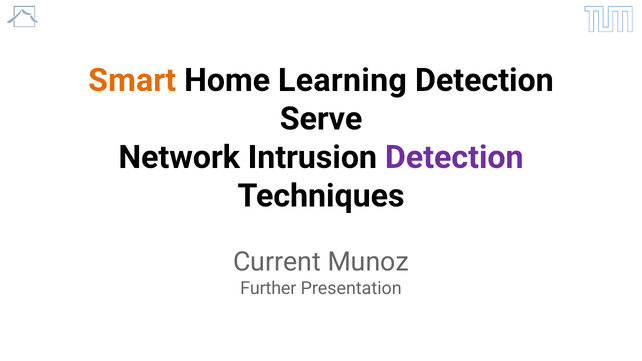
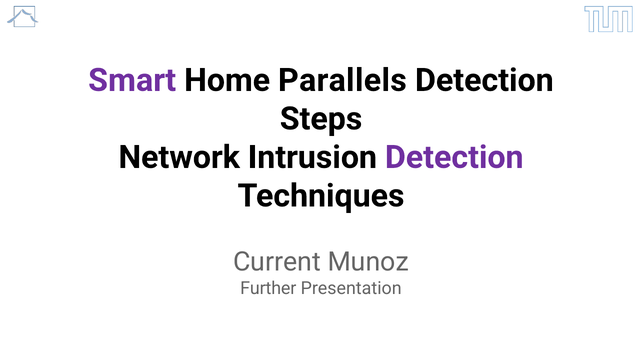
Smart colour: orange -> purple
Learning: Learning -> Parallels
Serve: Serve -> Steps
